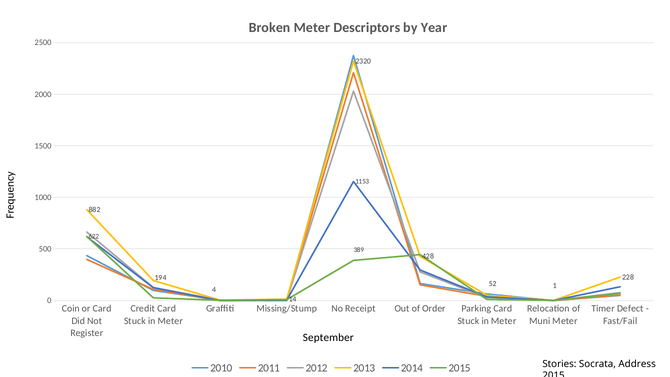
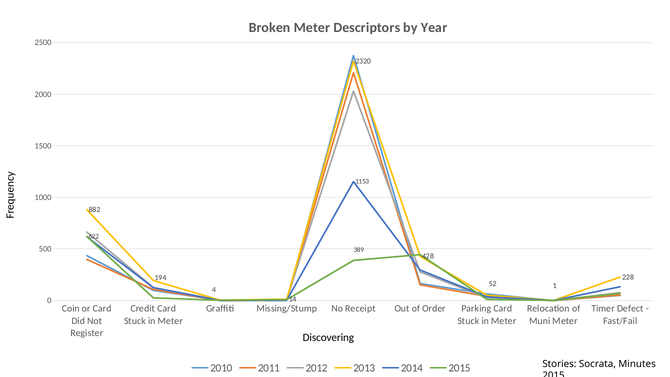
September: September -> Discovering
Address: Address -> Minutes
